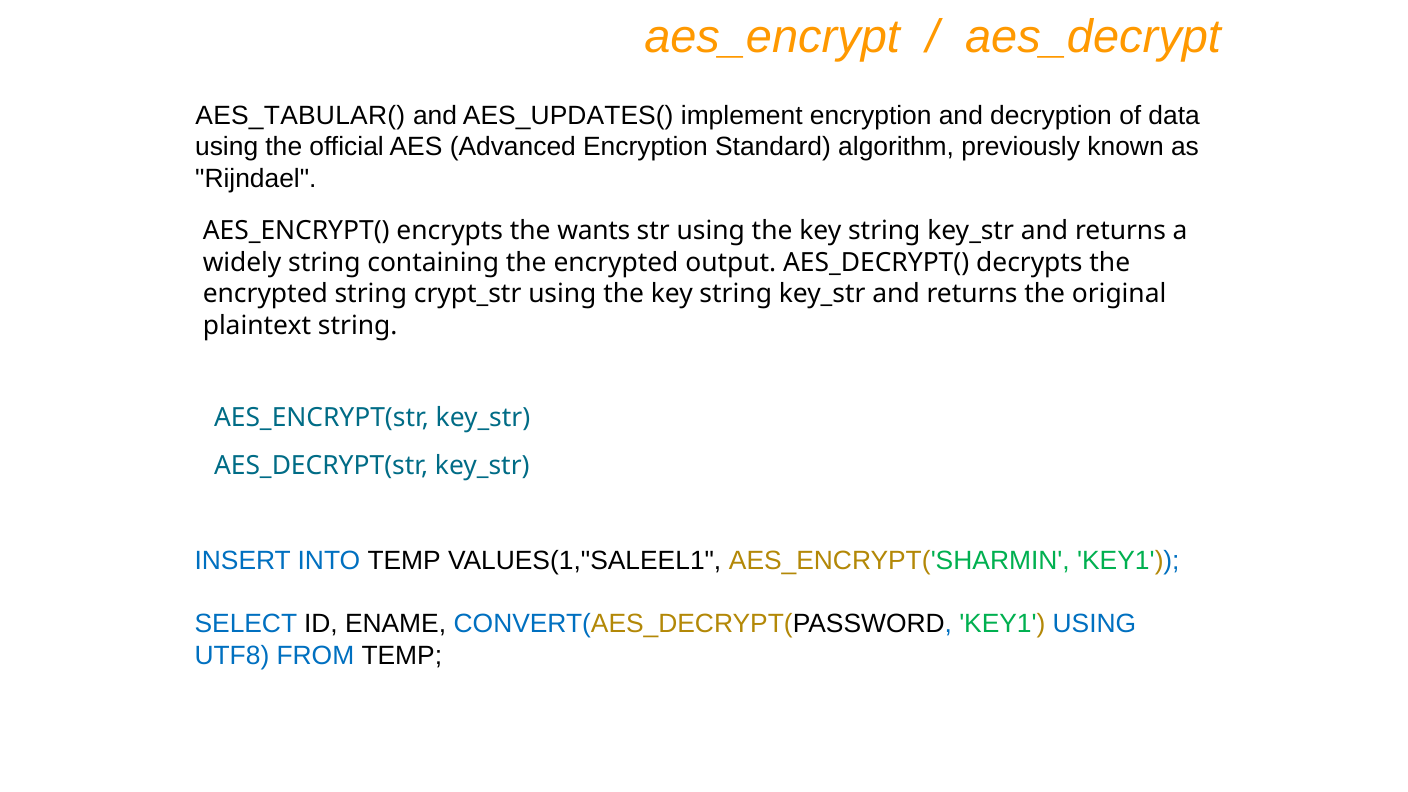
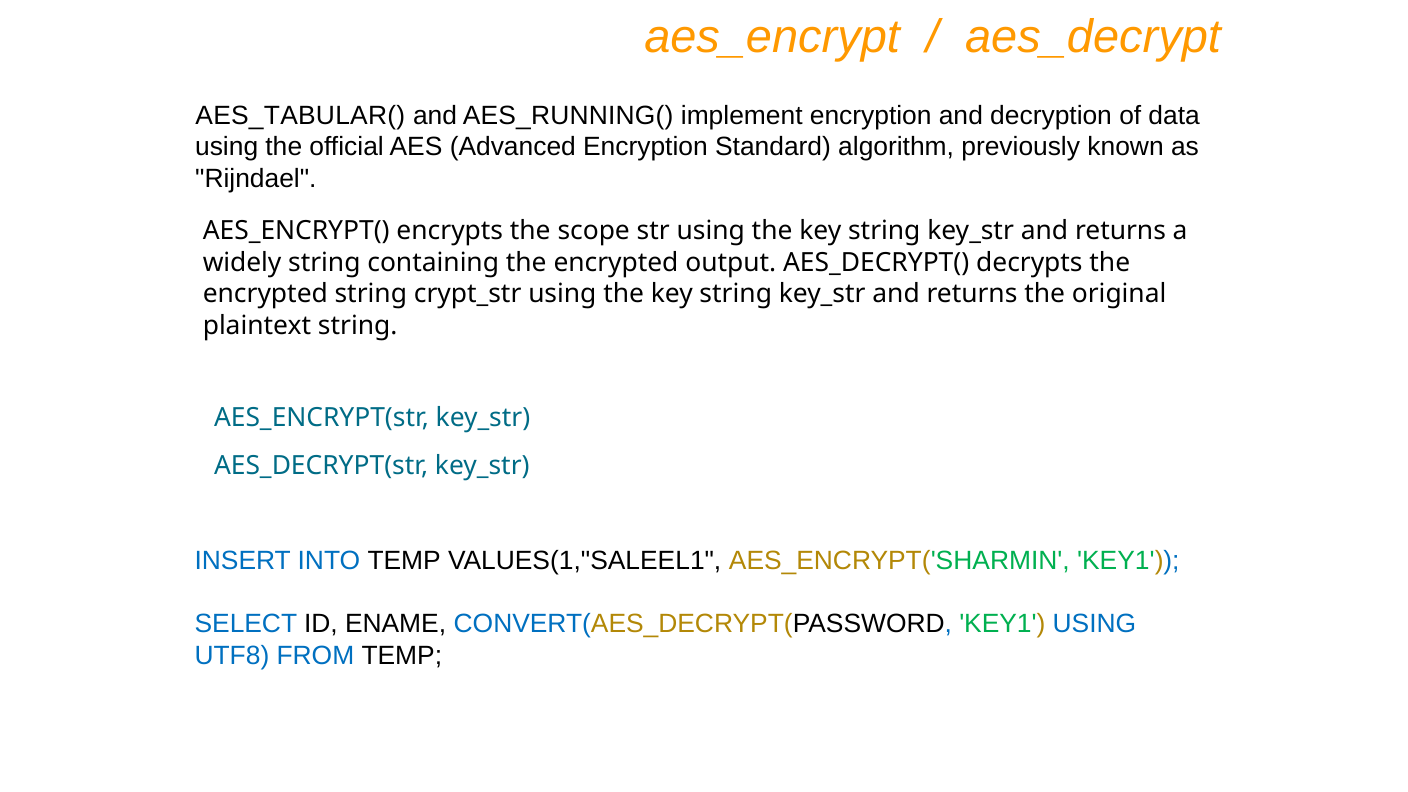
AES_UPDATES(: AES_UPDATES( -> AES_RUNNING(
wants: wants -> scope
